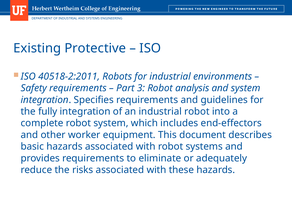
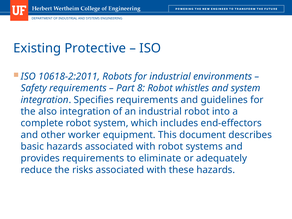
40518-2:2011: 40518-2:2011 -> 10618-2:2011
3: 3 -> 8
analysis: analysis -> whistles
fully: fully -> also
